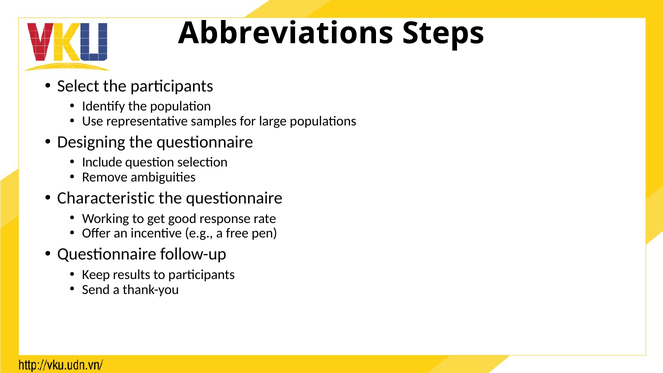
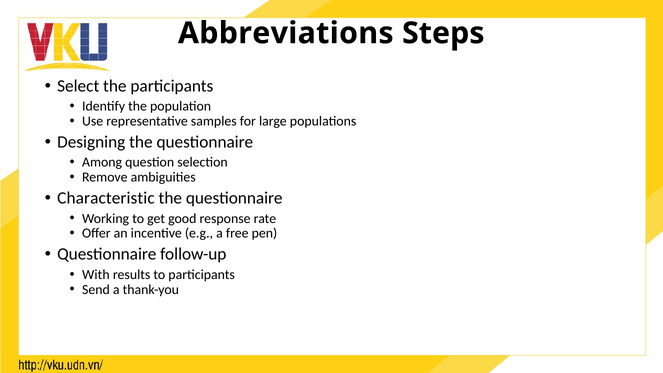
Include: Include -> Among
Keep: Keep -> With
